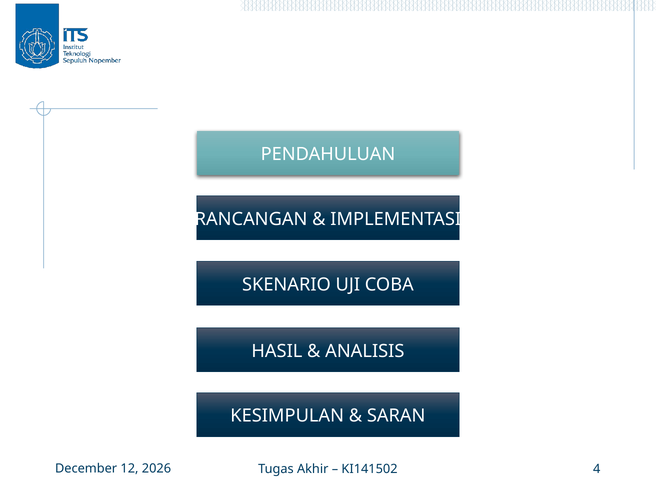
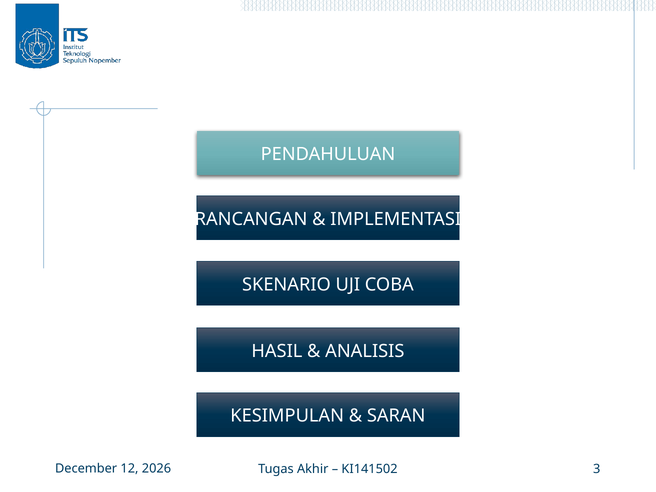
4: 4 -> 3
